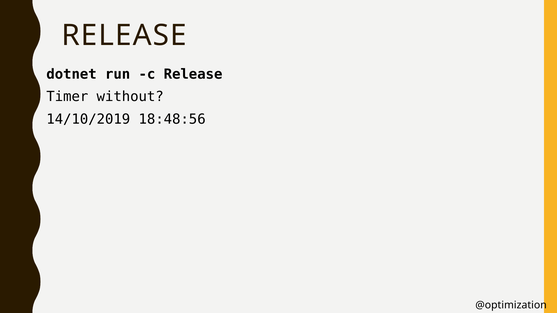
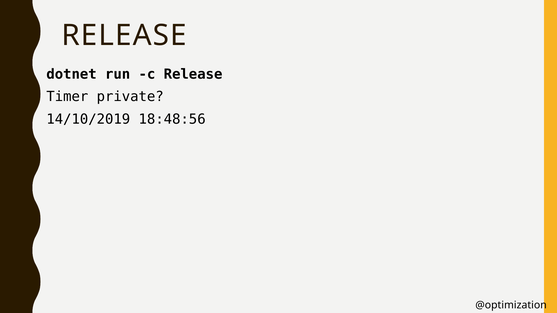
without: without -> private
